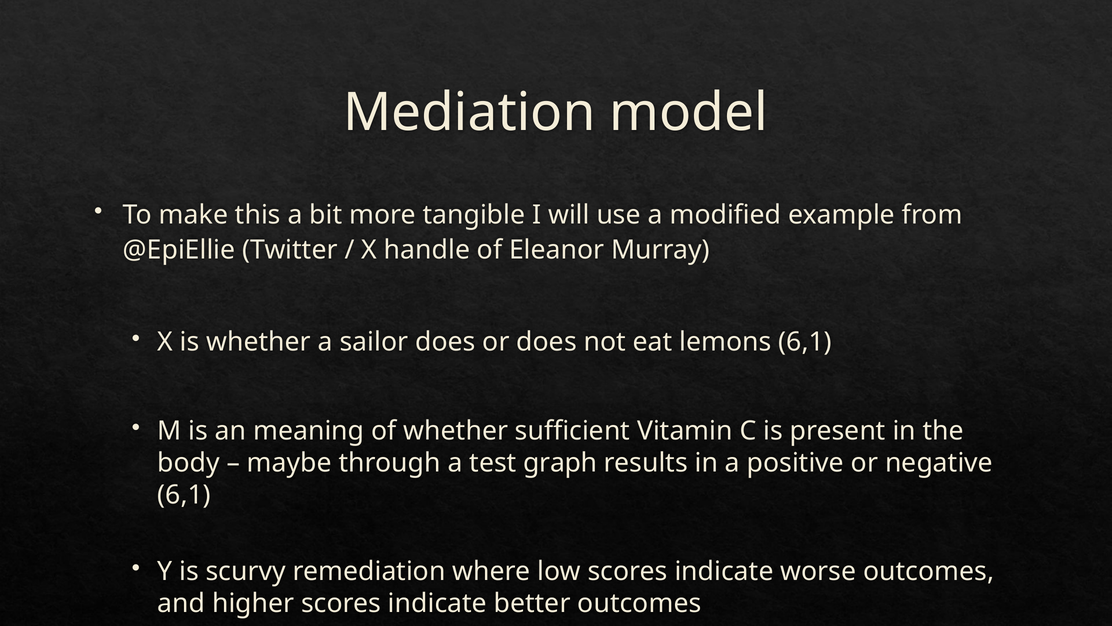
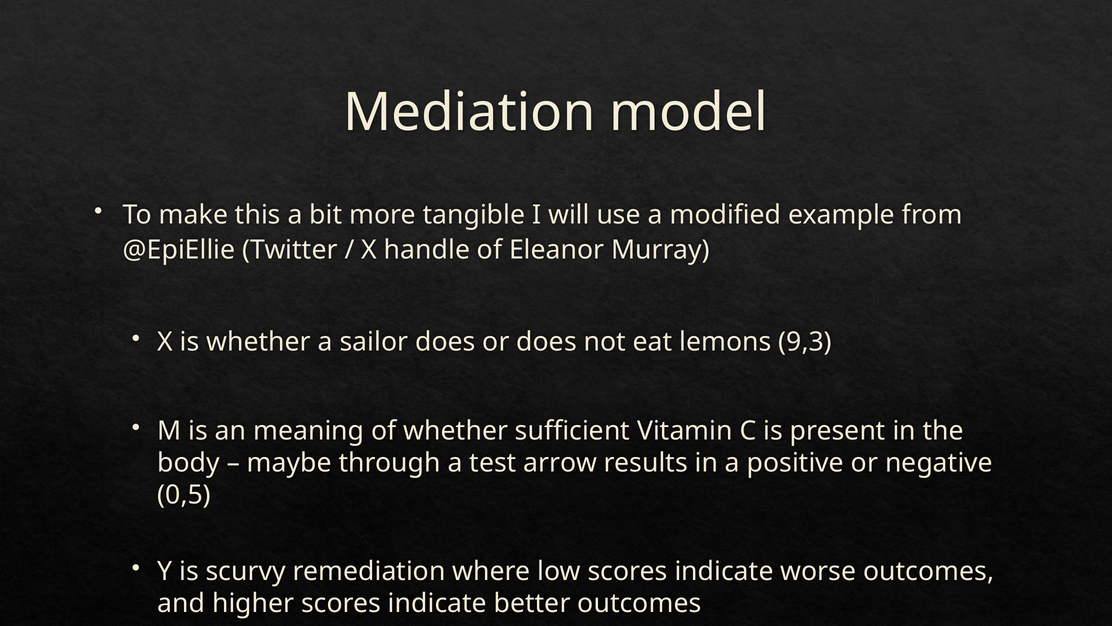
lemons 6,1: 6,1 -> 9,3
graph: graph -> arrow
6,1 at (184, 495): 6,1 -> 0,5
